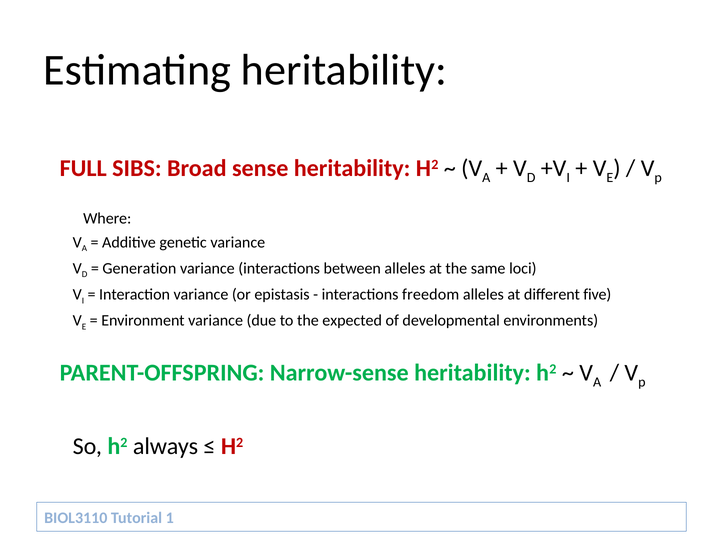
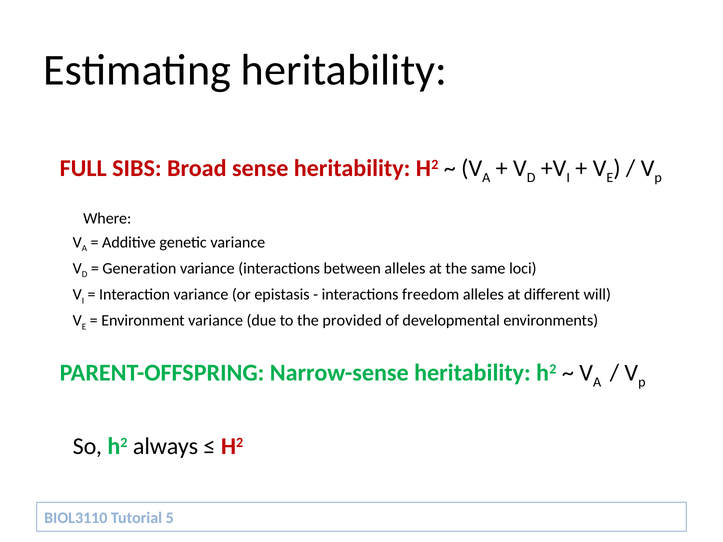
five: five -> will
expected: expected -> provided
1: 1 -> 5
